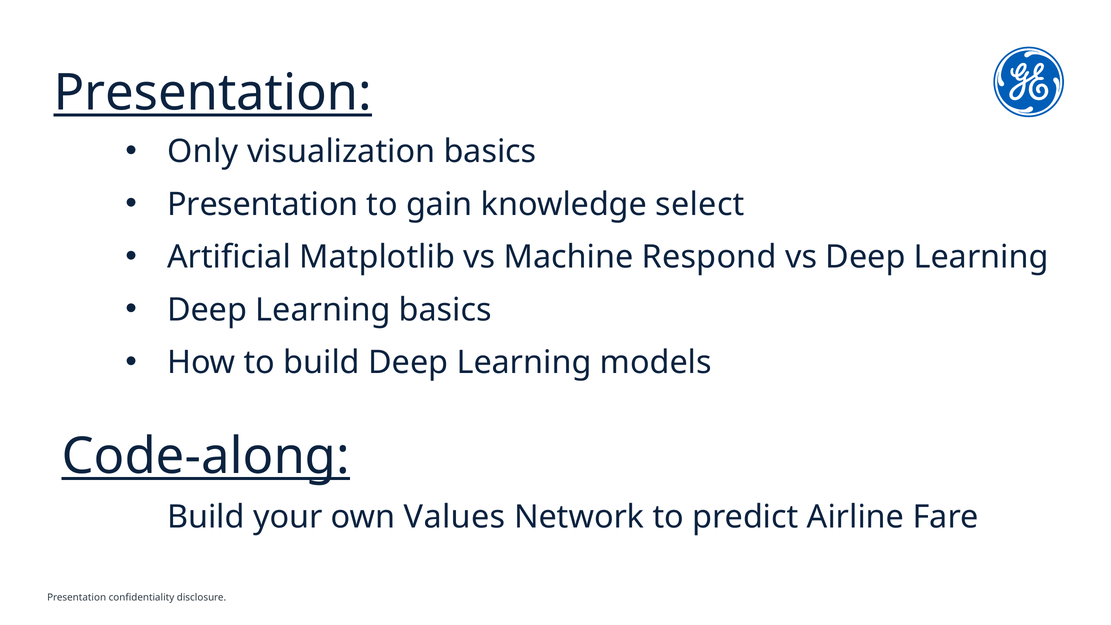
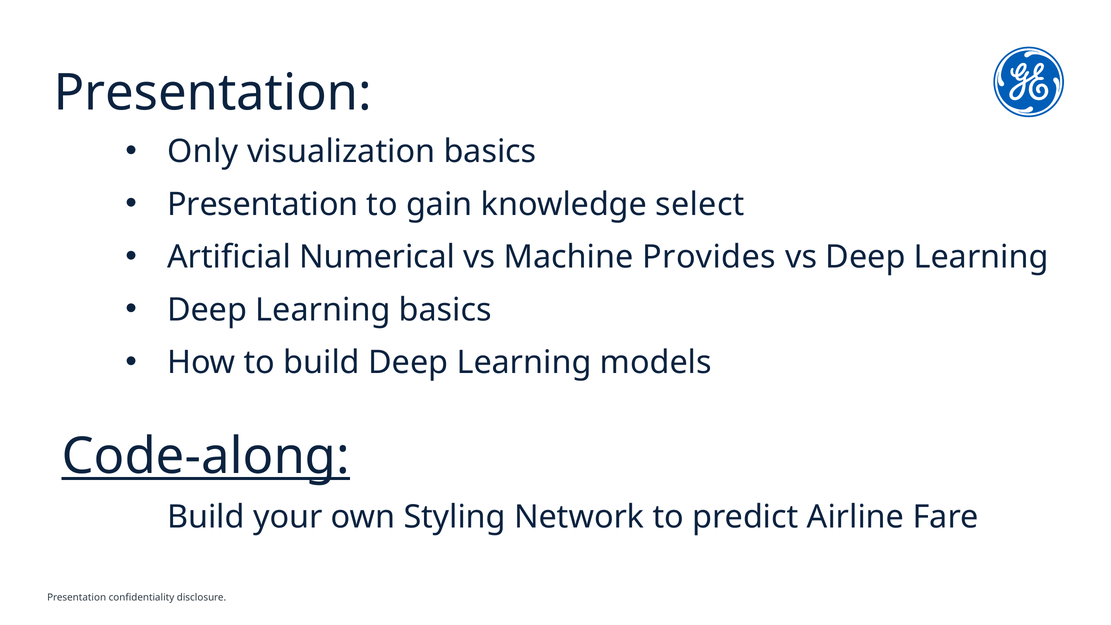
Presentation at (213, 93) underline: present -> none
Matplotlib: Matplotlib -> Numerical
Respond: Respond -> Provides
Values: Values -> Styling
